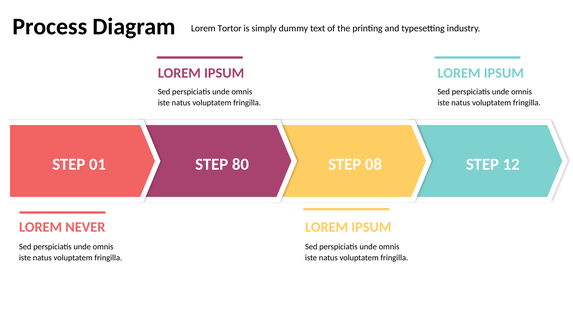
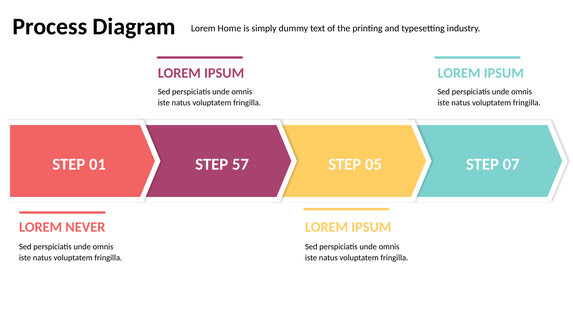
Tortor: Tortor -> Home
80: 80 -> 57
08: 08 -> 05
12: 12 -> 07
